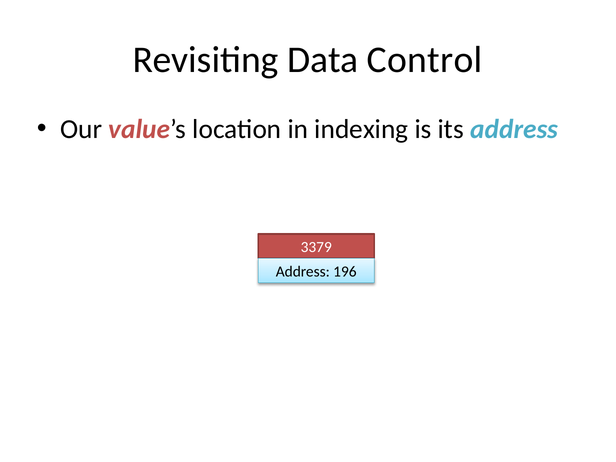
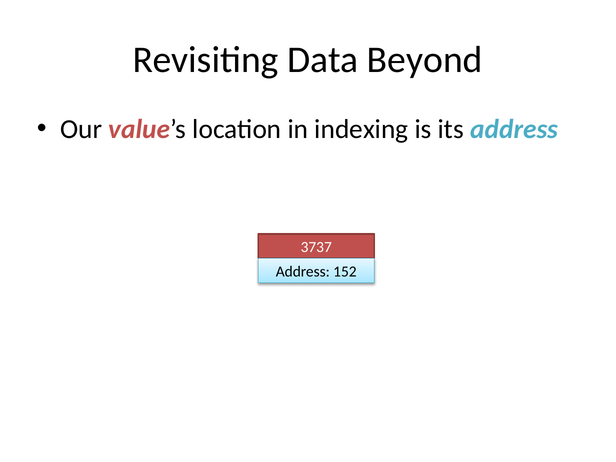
Control: Control -> Beyond
3379: 3379 -> 3737
196: 196 -> 152
